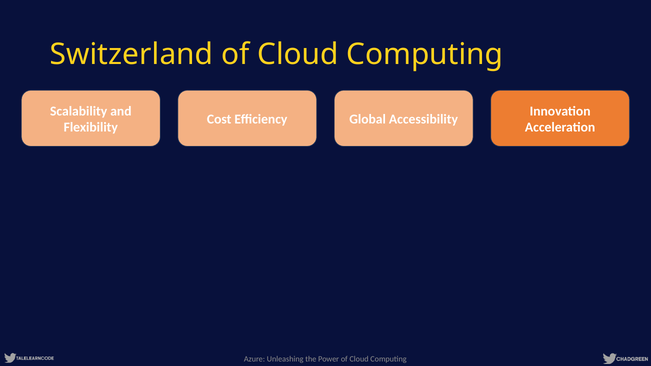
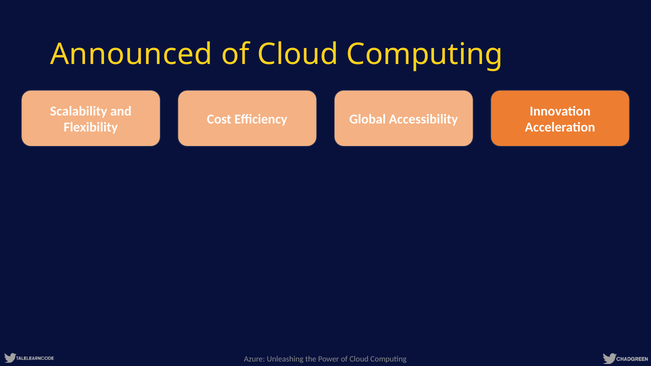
Switzerland: Switzerland -> Announced
